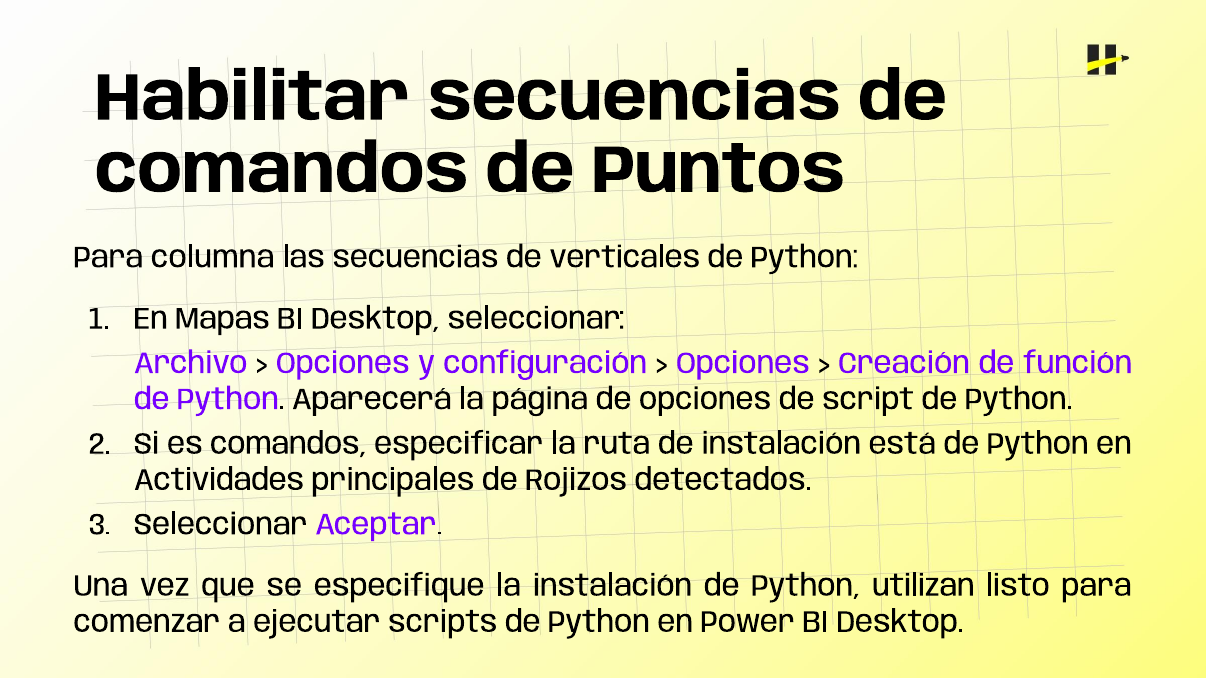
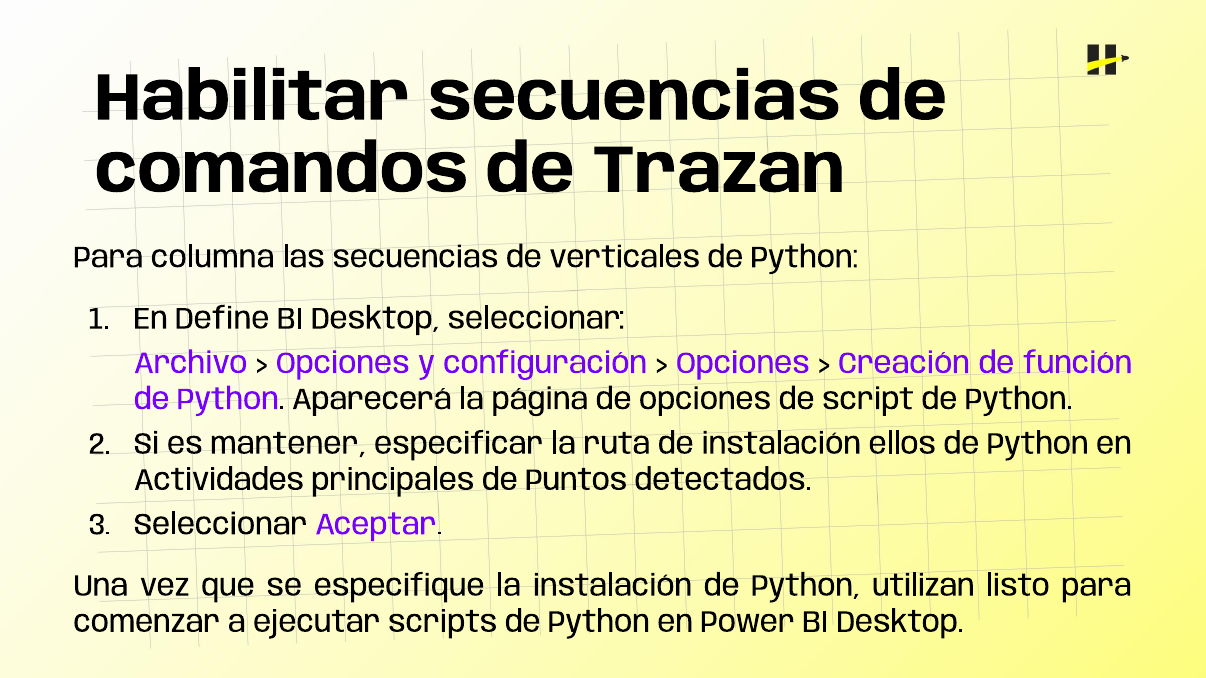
Puntos: Puntos -> Trazan
Mapas: Mapas -> Define
es comandos: comandos -> mantener
está: está -> ellos
Rojizos: Rojizos -> Puntos
